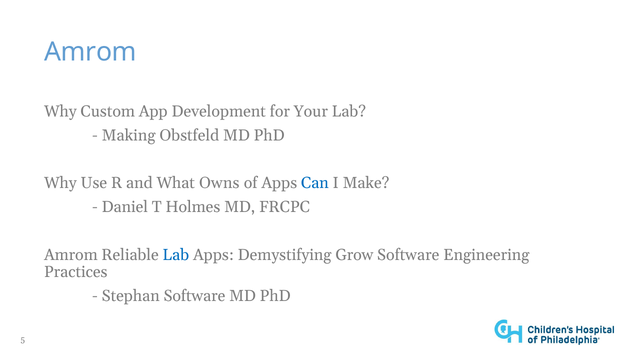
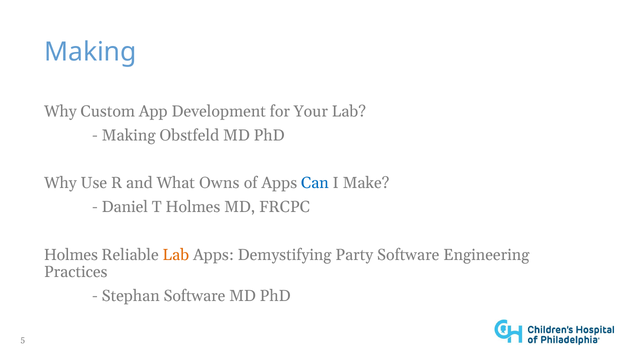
Amrom at (91, 52): Amrom -> Making
Amrom at (71, 255): Amrom -> Holmes
Lab at (176, 255) colour: blue -> orange
Grow: Grow -> Party
